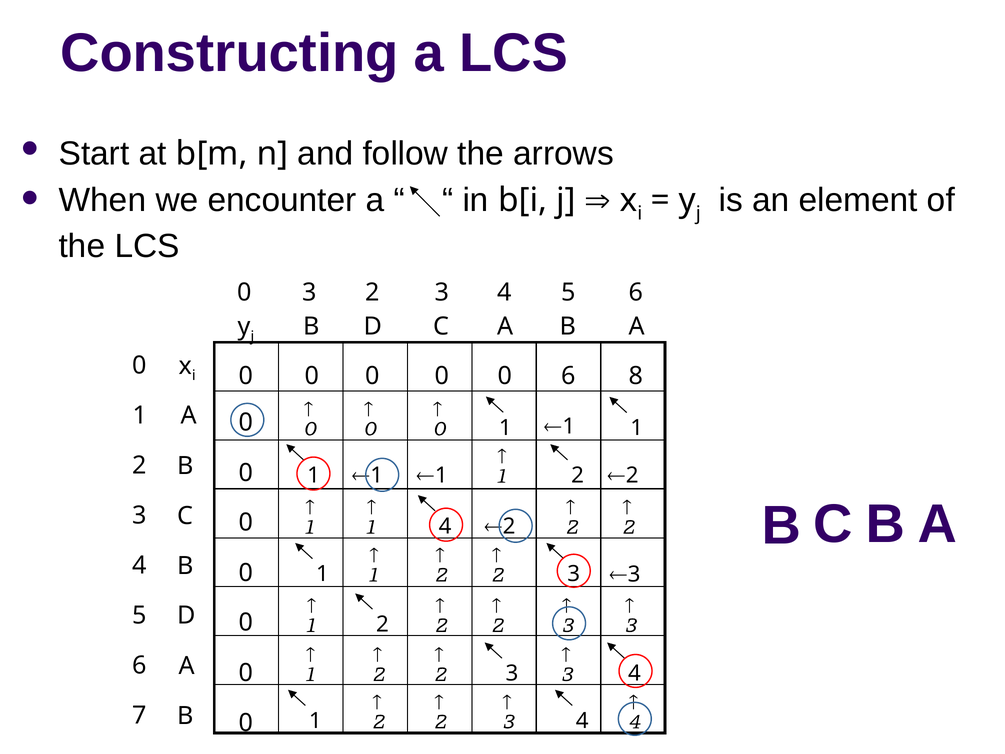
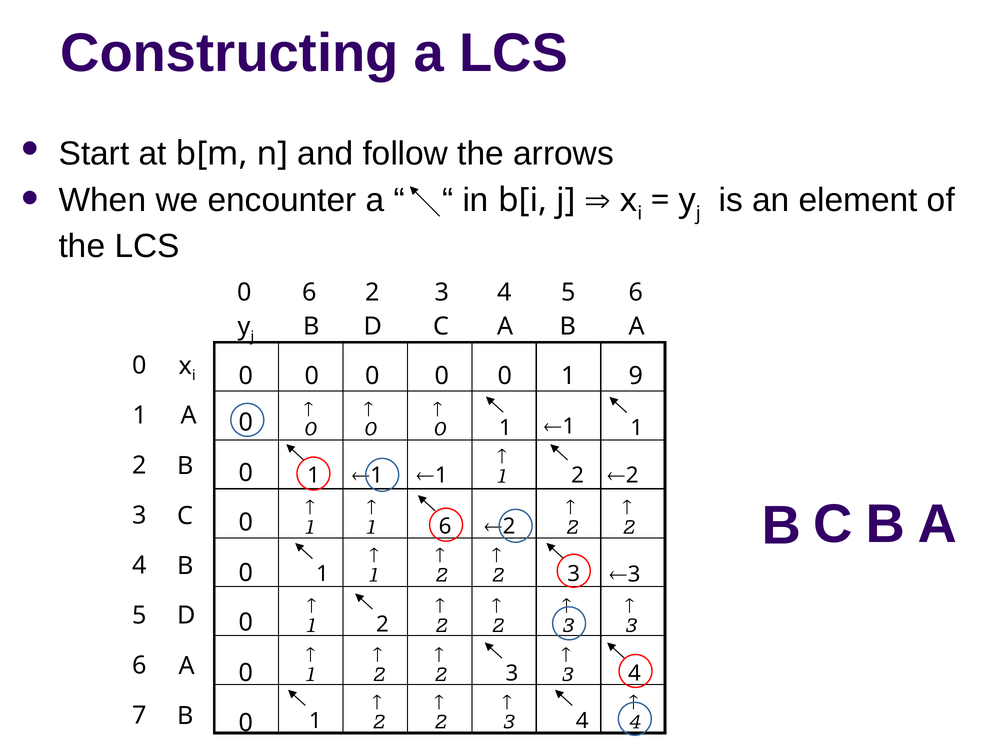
3 at (310, 292): 3 -> 6
0 0 6: 6 -> 1
8: 8 -> 9
1 4: 4 -> 6
